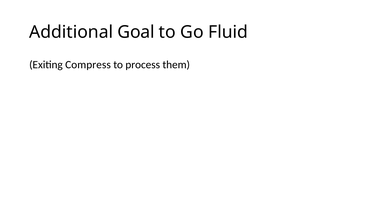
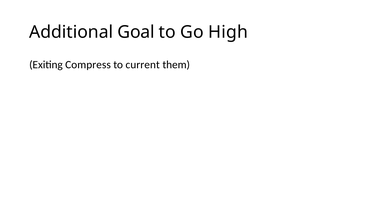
Fluid: Fluid -> High
process: process -> current
